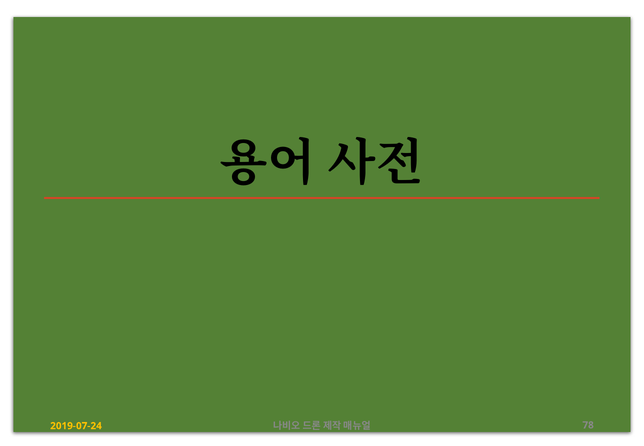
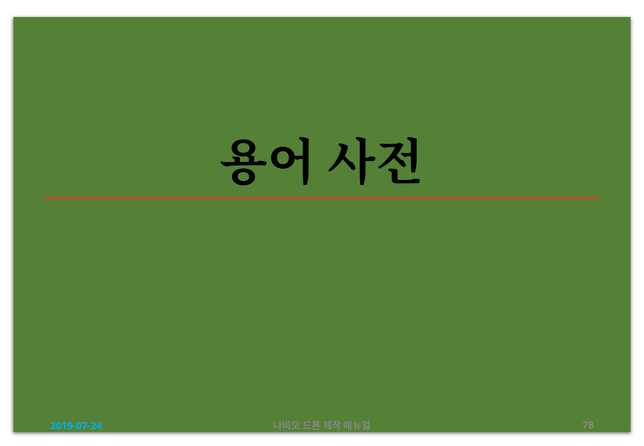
2019-07-24 colour: yellow -> light blue
